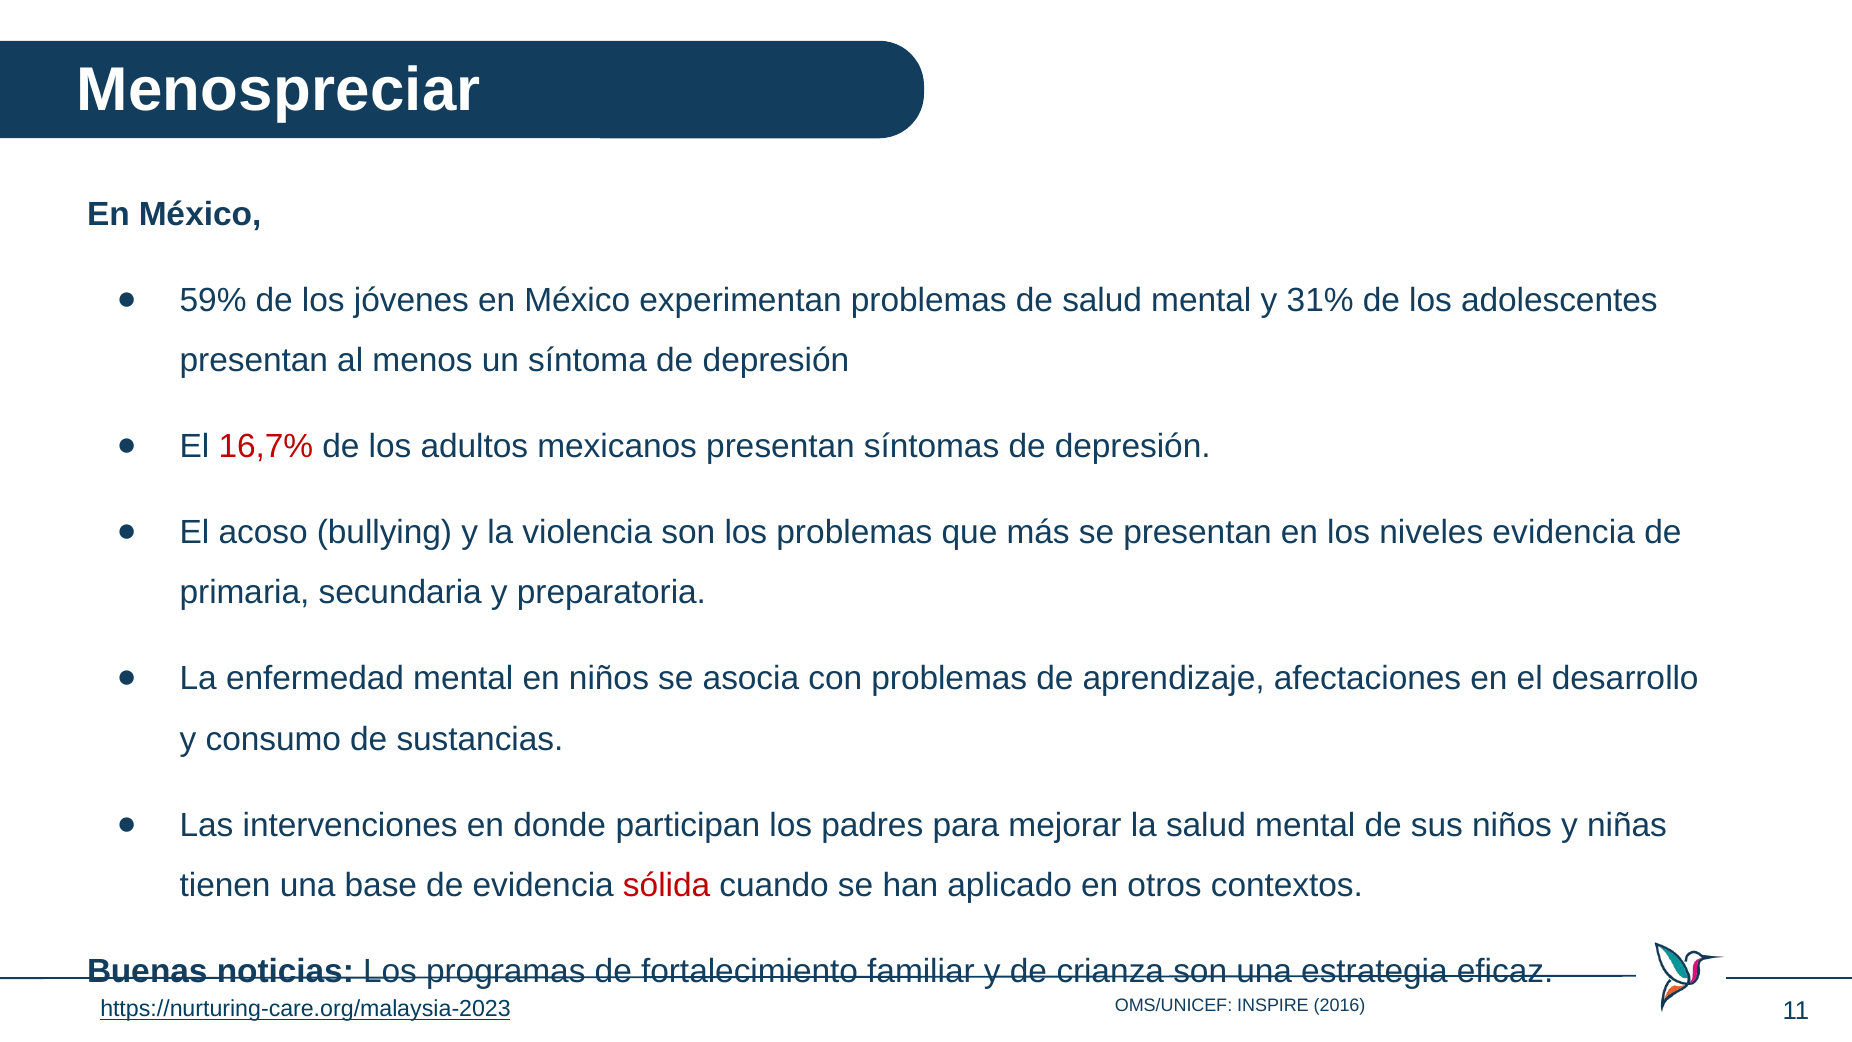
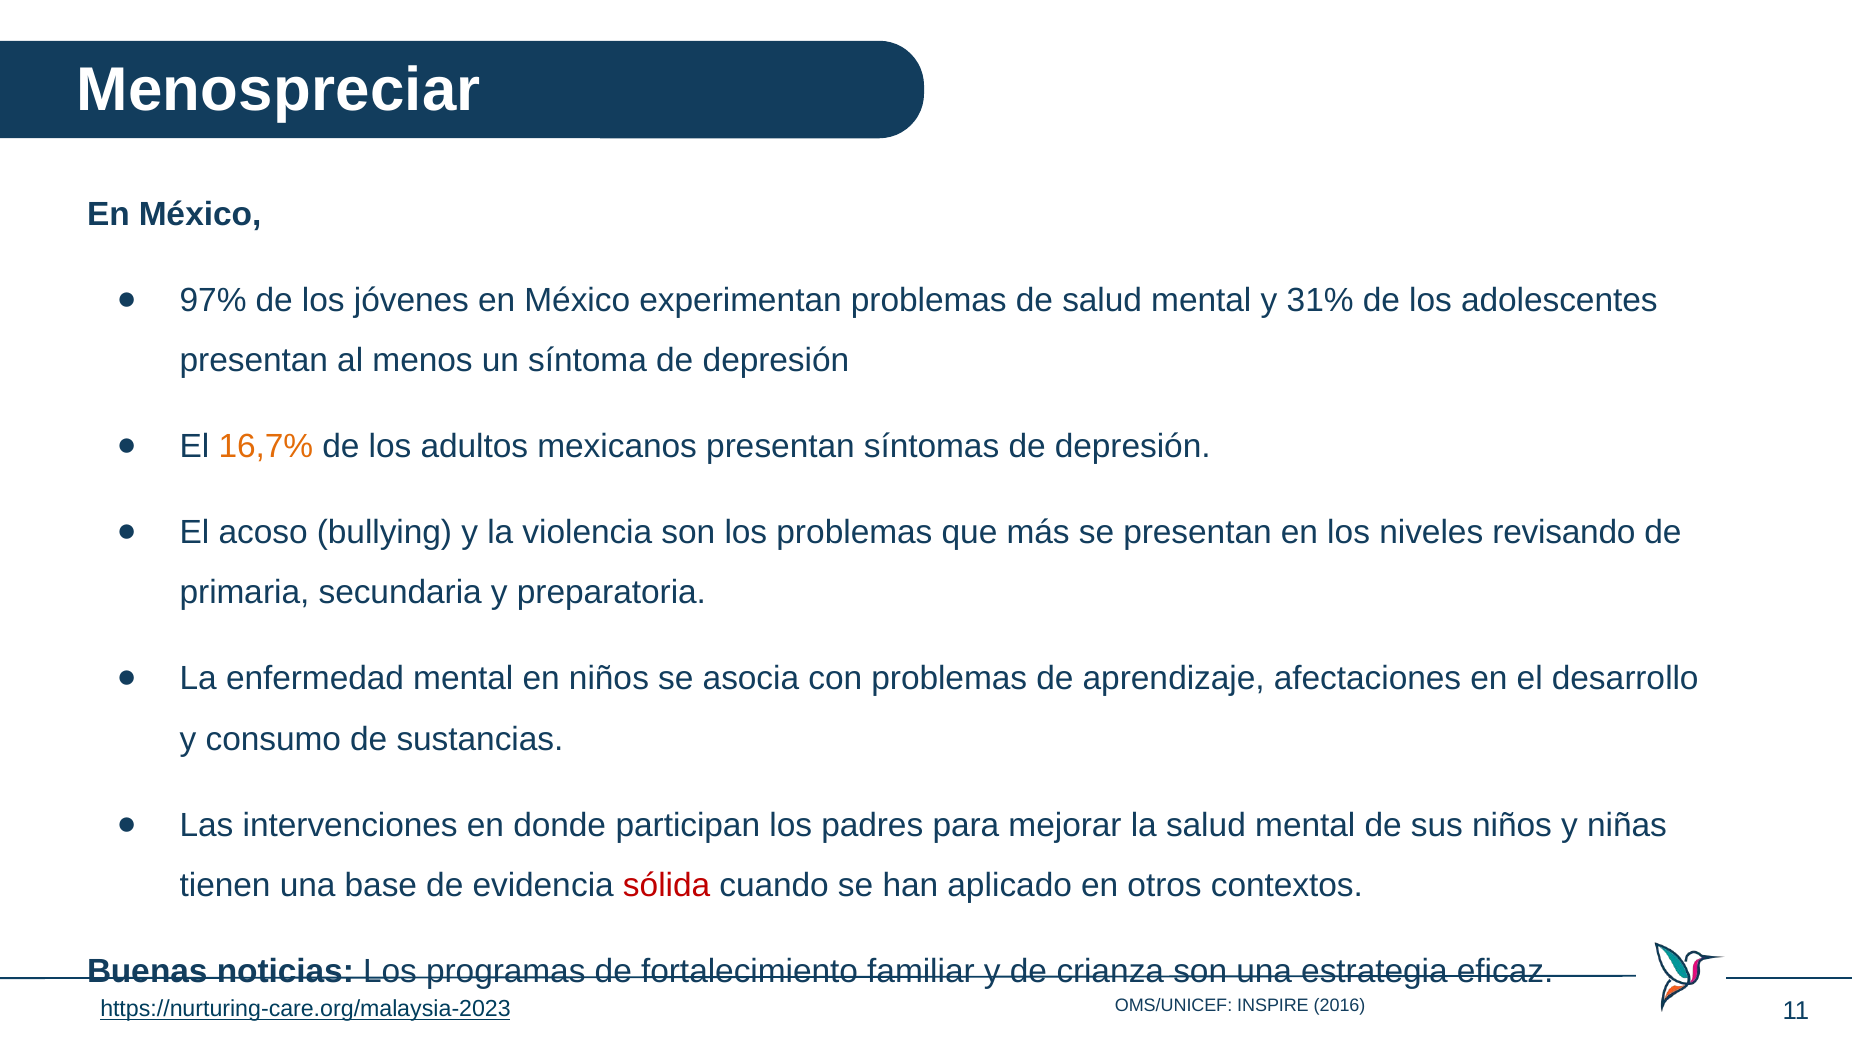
59%: 59% -> 97%
16,7% colour: red -> orange
niveles evidencia: evidencia -> revisando
